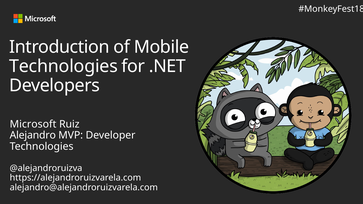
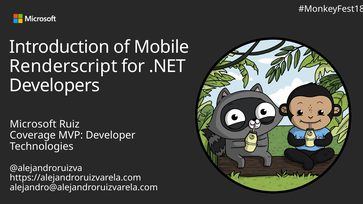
Technologies at (63, 66): Technologies -> Renderscript
Alejandro: Alejandro -> Coverage
